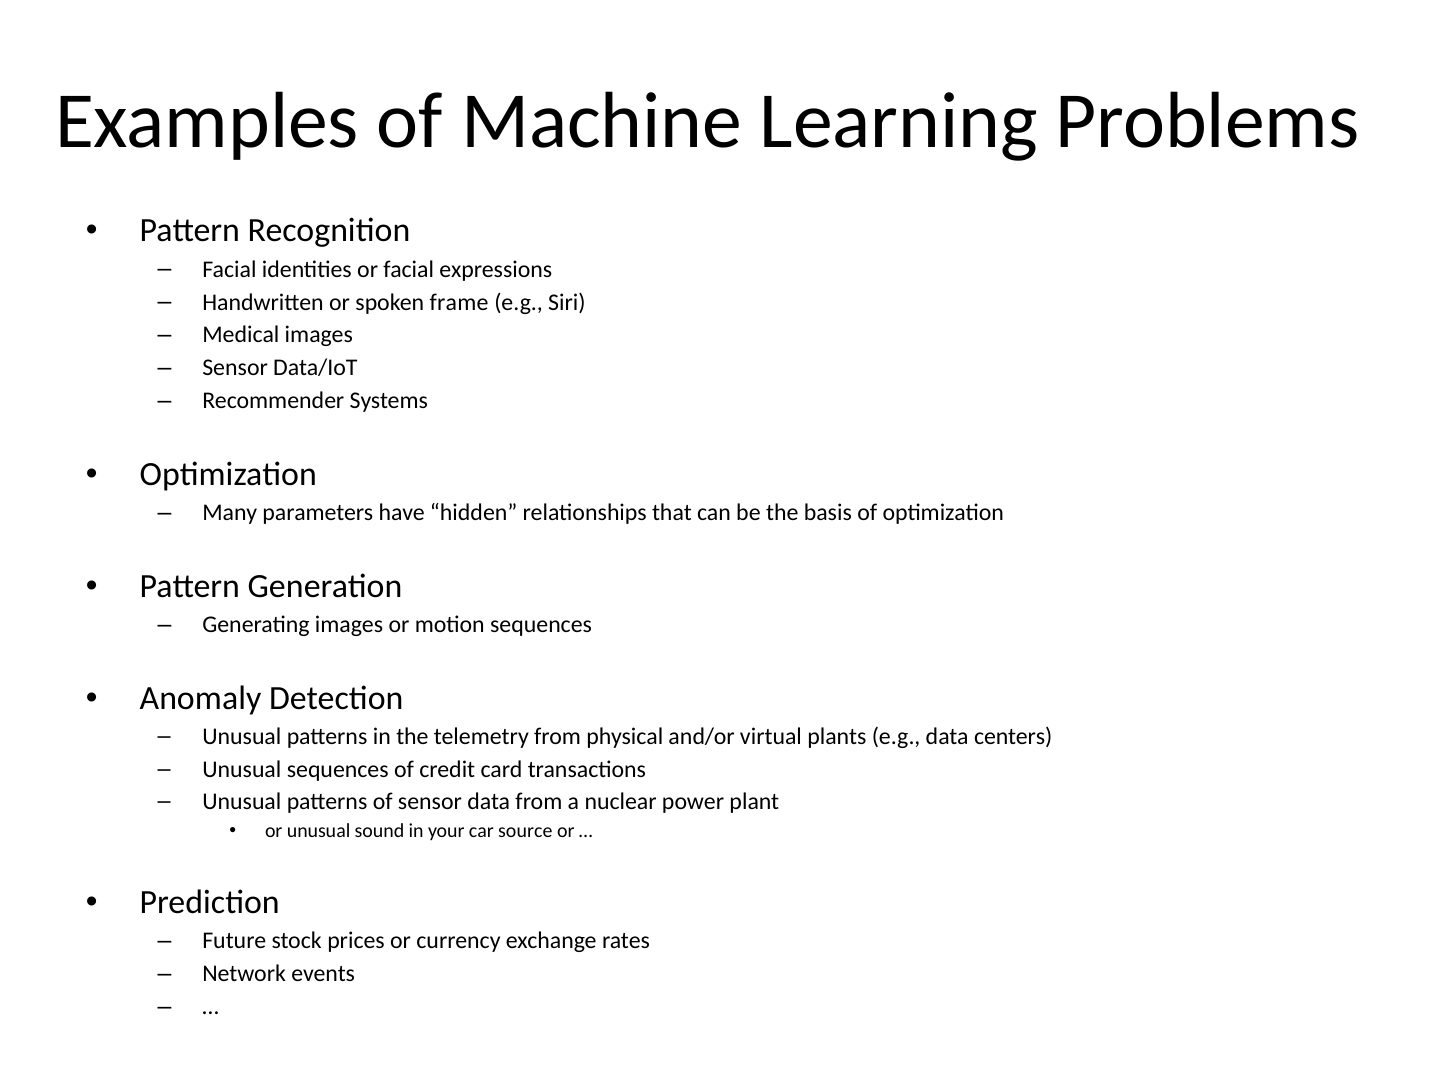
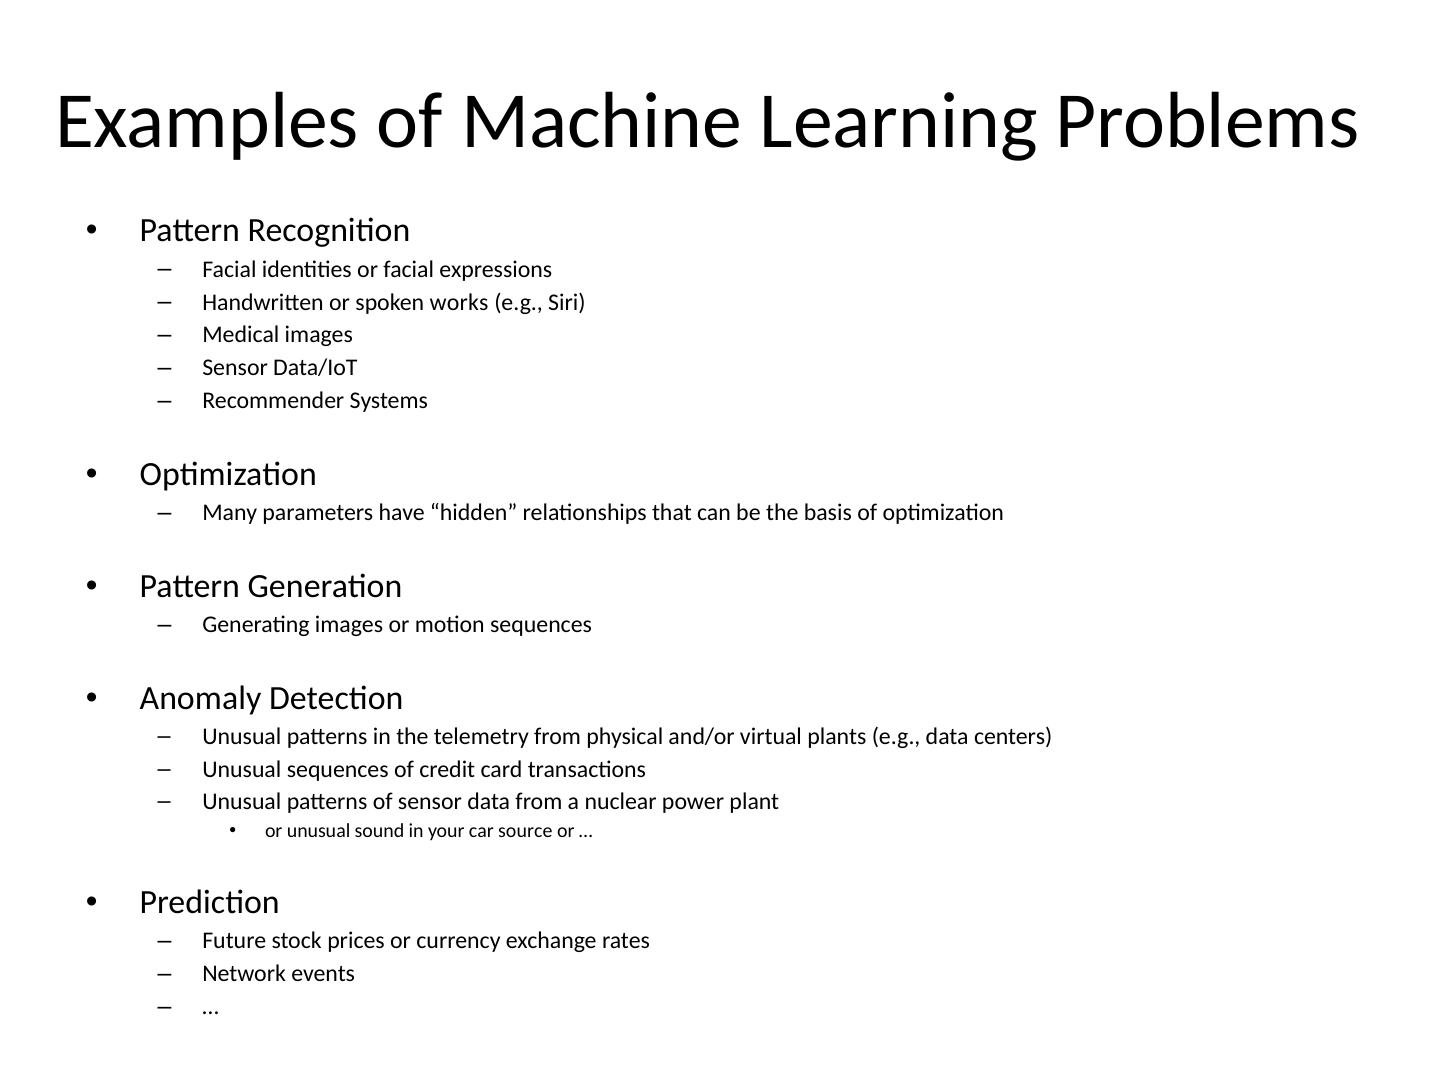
frame: frame -> works
